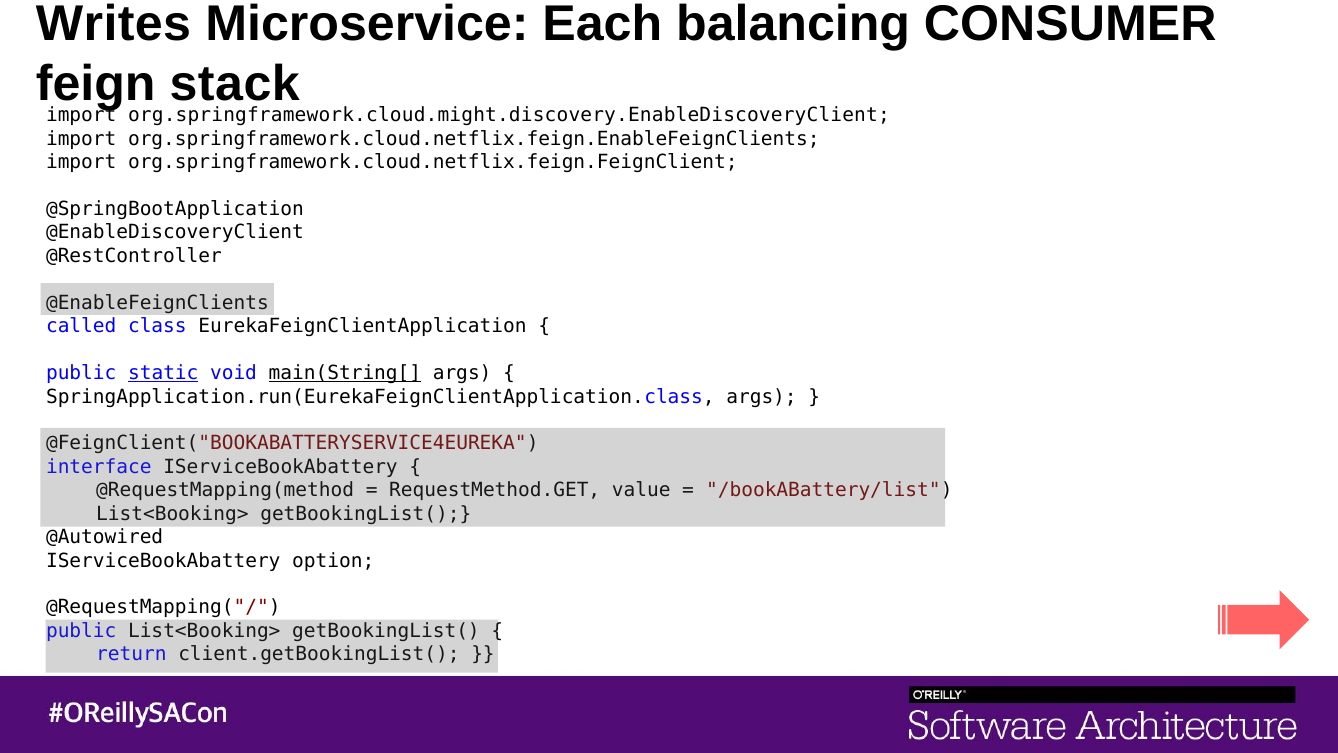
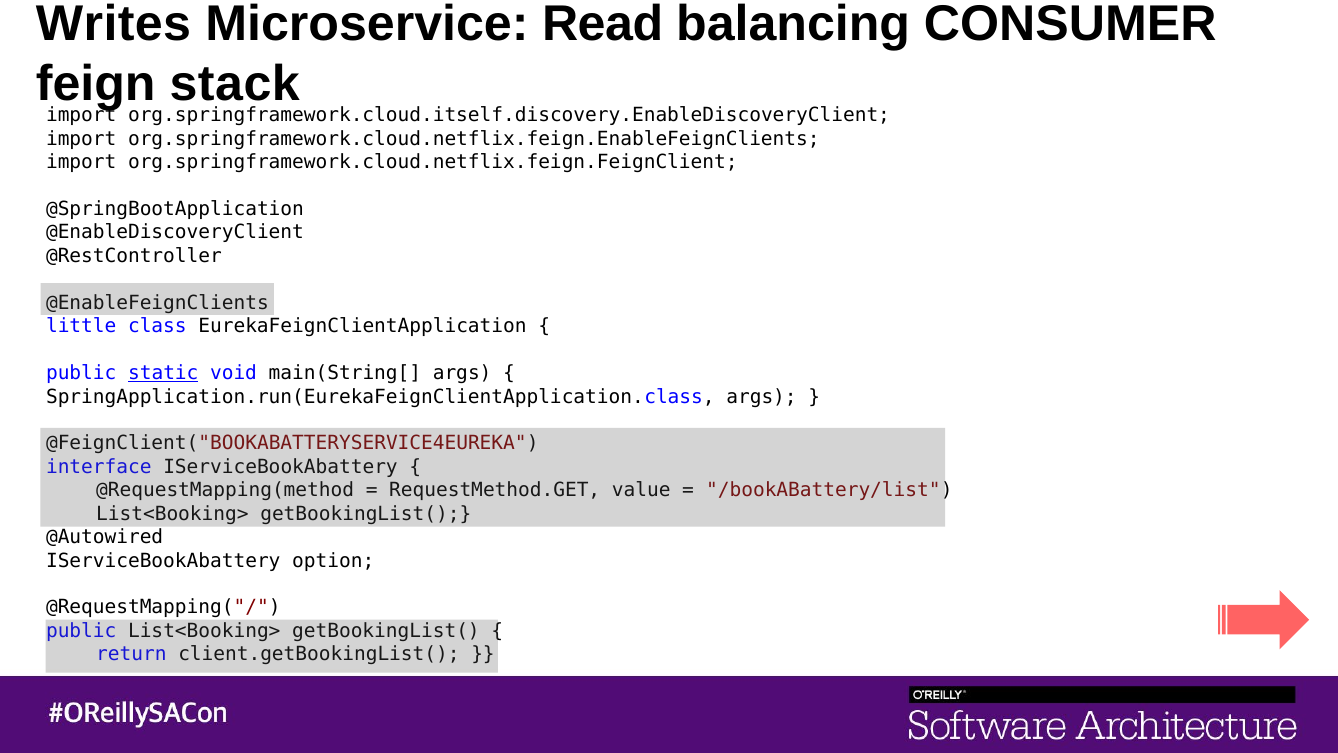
Each: Each -> Read
org.springframework.cloud.might.discovery.EnableDiscoveryClient: org.springframework.cloud.might.discovery.EnableDiscoveryClient -> org.springframework.cloud.itself.discovery.EnableDiscoveryClient
called: called -> little
main(String[ underline: present -> none
